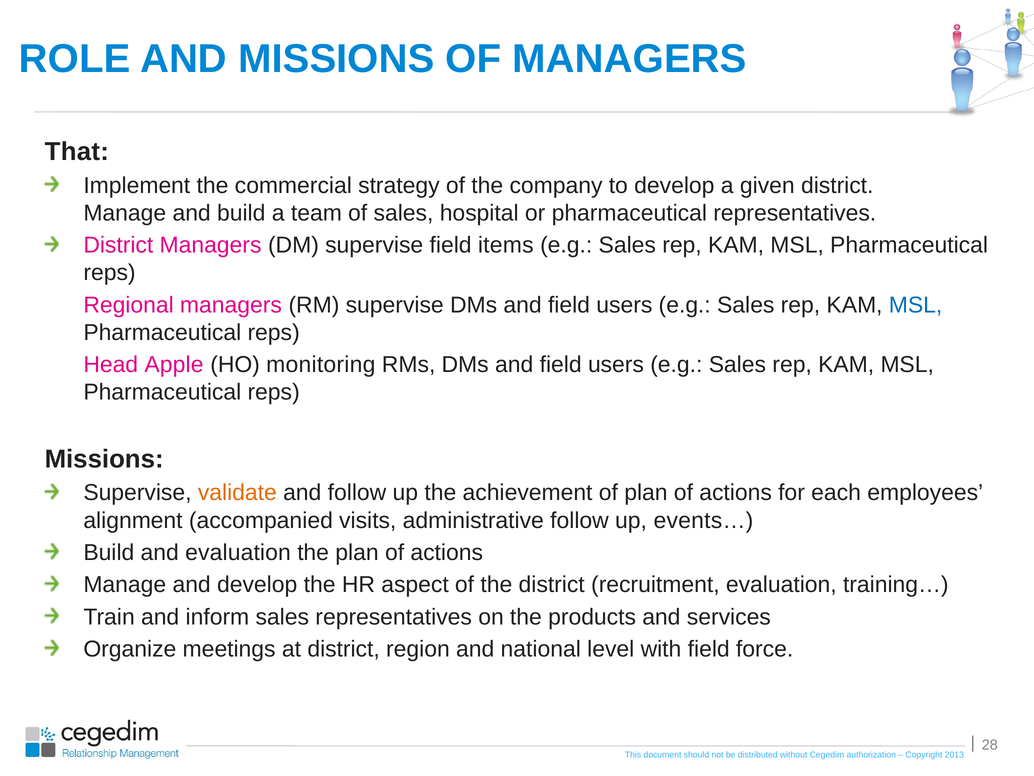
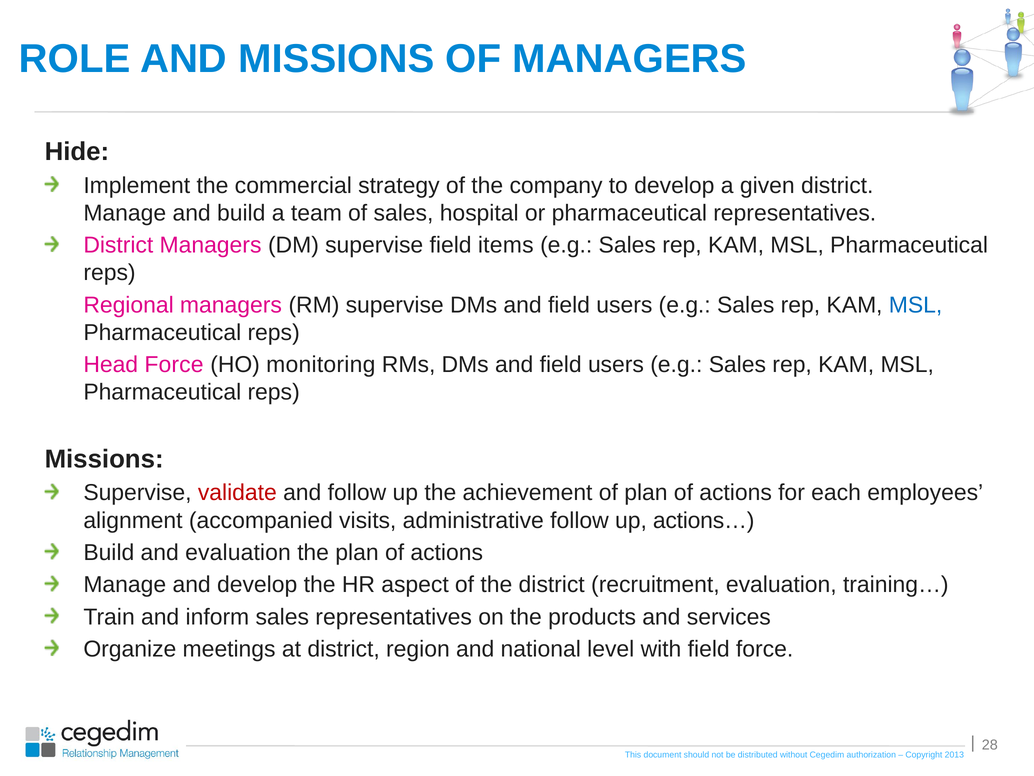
That: That -> Hide
Head Apple: Apple -> Force
validate colour: orange -> red
events…: events… -> actions…
